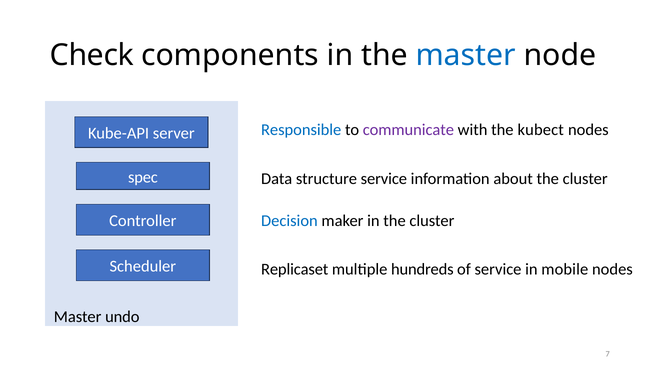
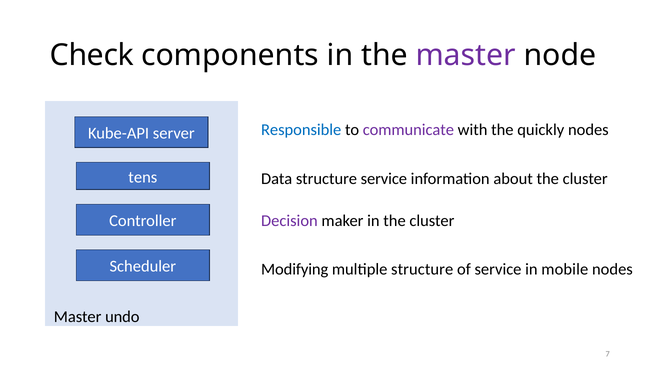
master at (466, 55) colour: blue -> purple
kubect: kubect -> quickly
spec: spec -> tens
Decision colour: blue -> purple
Replicaset: Replicaset -> Modifying
multiple hundreds: hundreds -> structure
